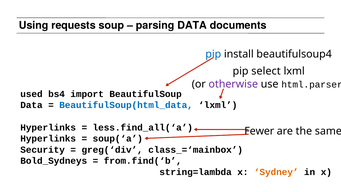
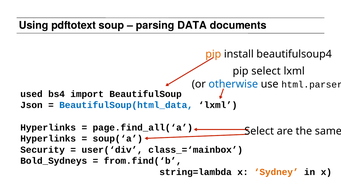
requests: requests -> pdftotext
pip at (213, 54) colour: blue -> orange
otherwise colour: purple -> blue
Data at (31, 105): Data -> Json
less.find_all(‘a: less.find_all(‘a -> page.find_all(‘a
Fewer at (259, 131): Fewer -> Select
greg(‘div: greg(‘div -> user(‘div
